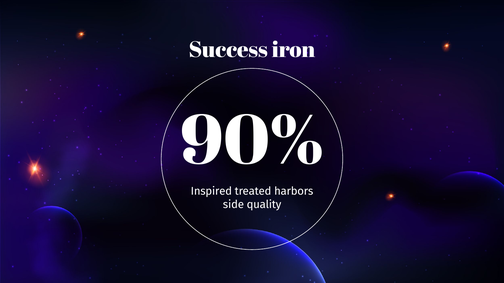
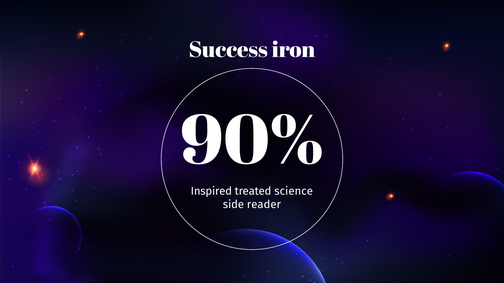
harbors: harbors -> science
quality: quality -> reader
